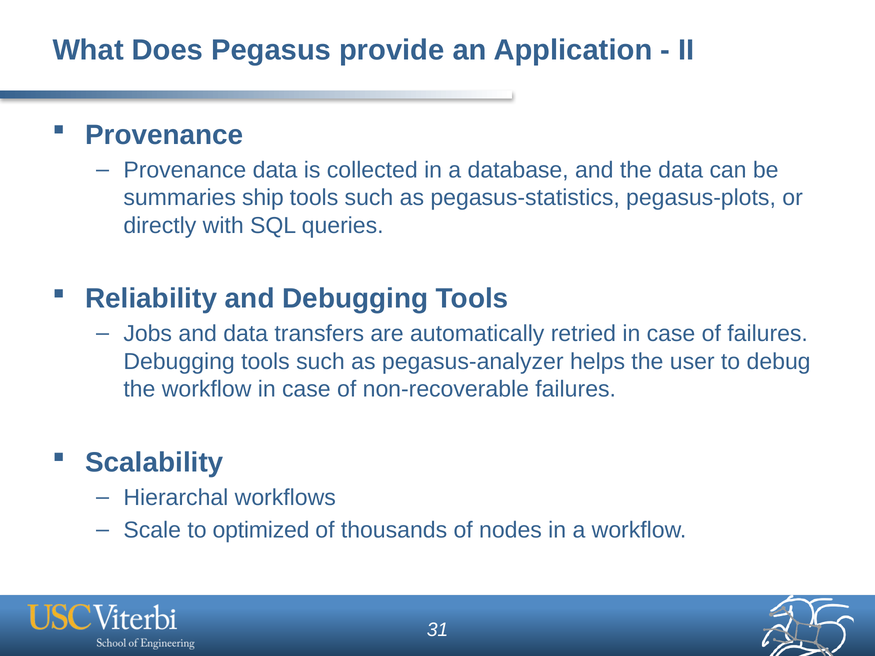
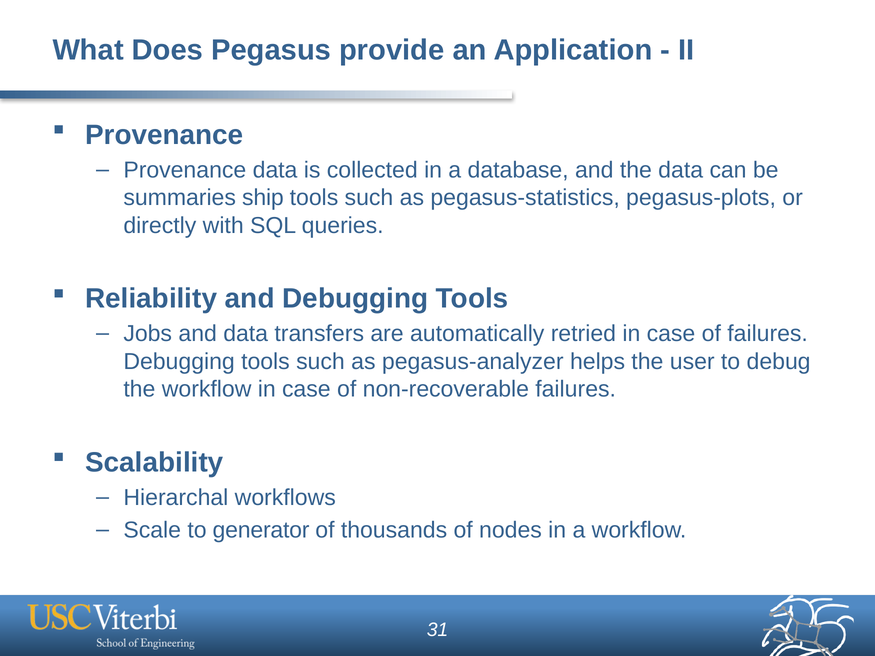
optimized: optimized -> generator
